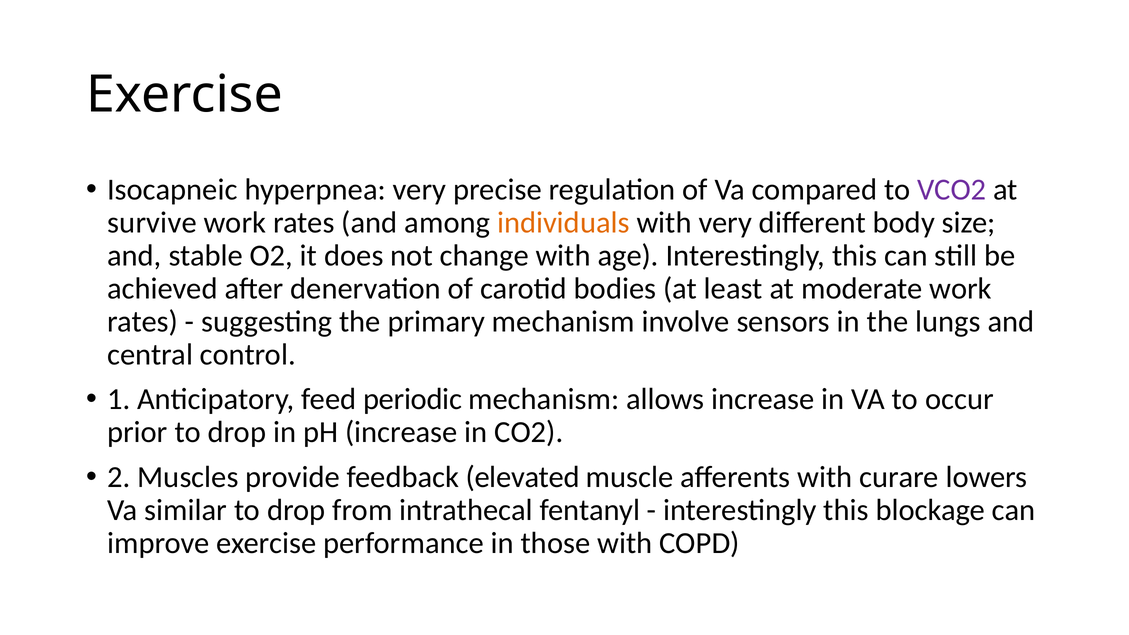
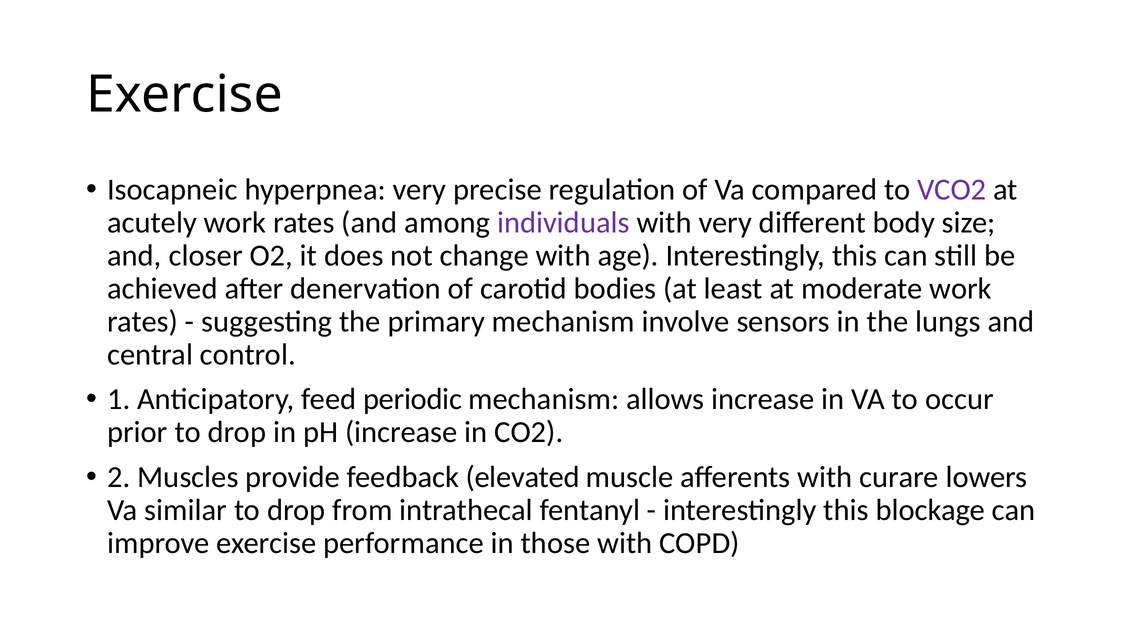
survive: survive -> acutely
individuals colour: orange -> purple
stable: stable -> closer
